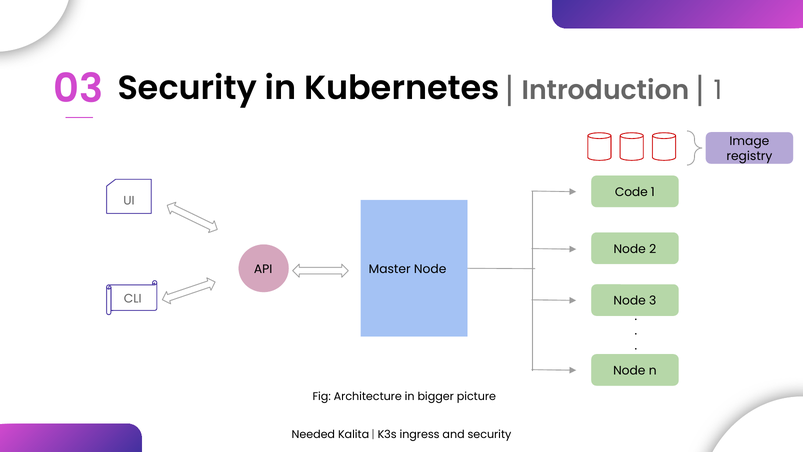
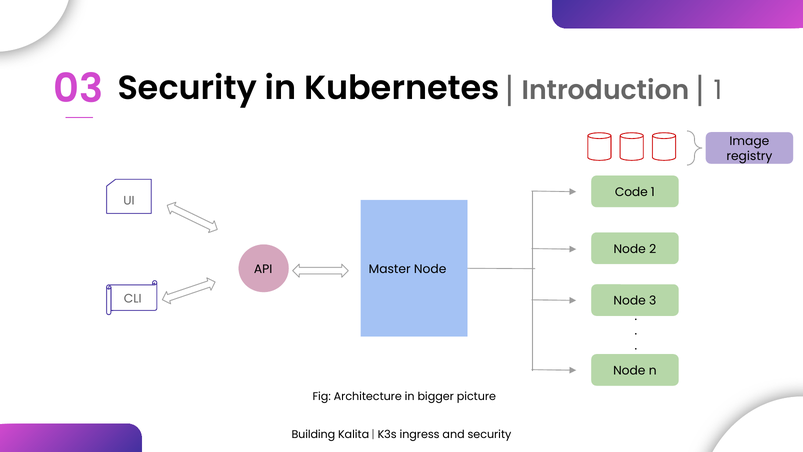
Needed: Needed -> Building
